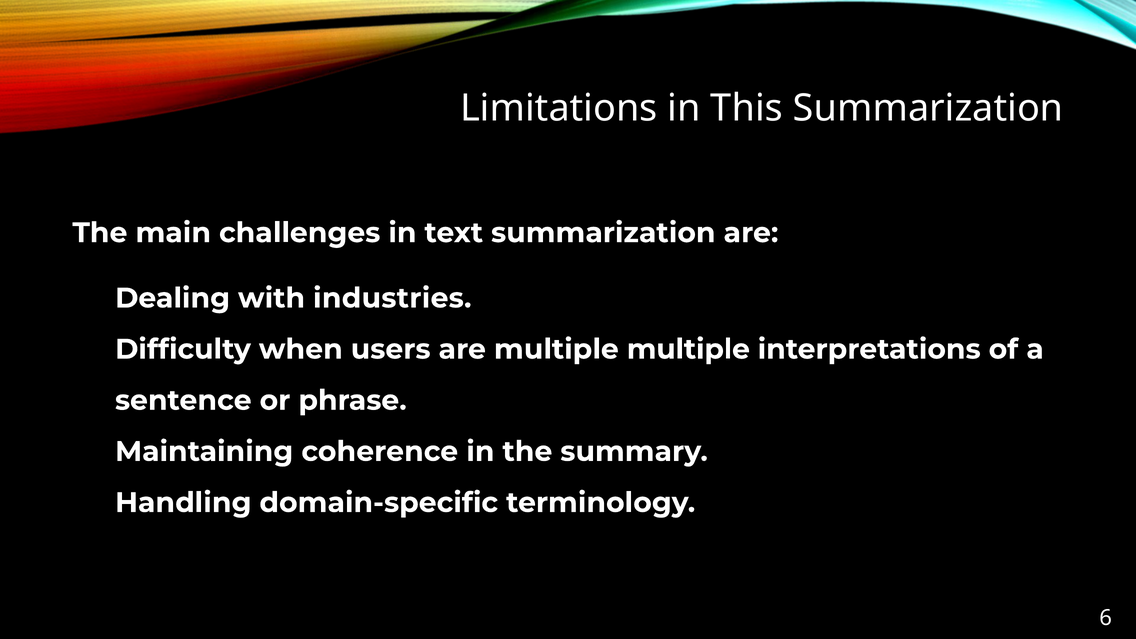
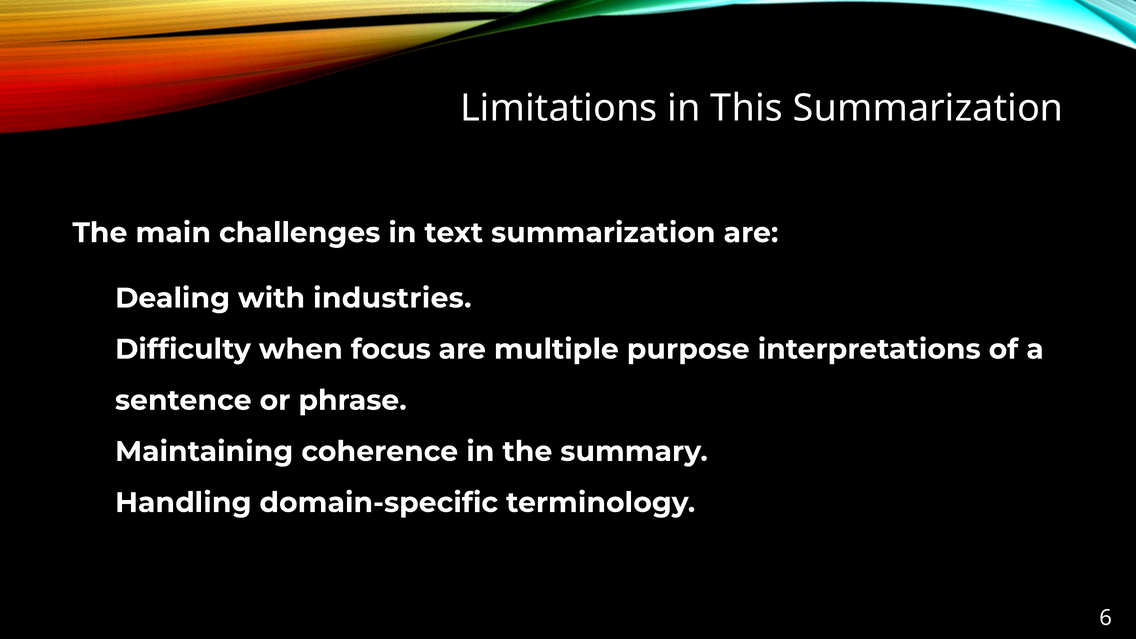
users: users -> focus
multiple multiple: multiple -> purpose
